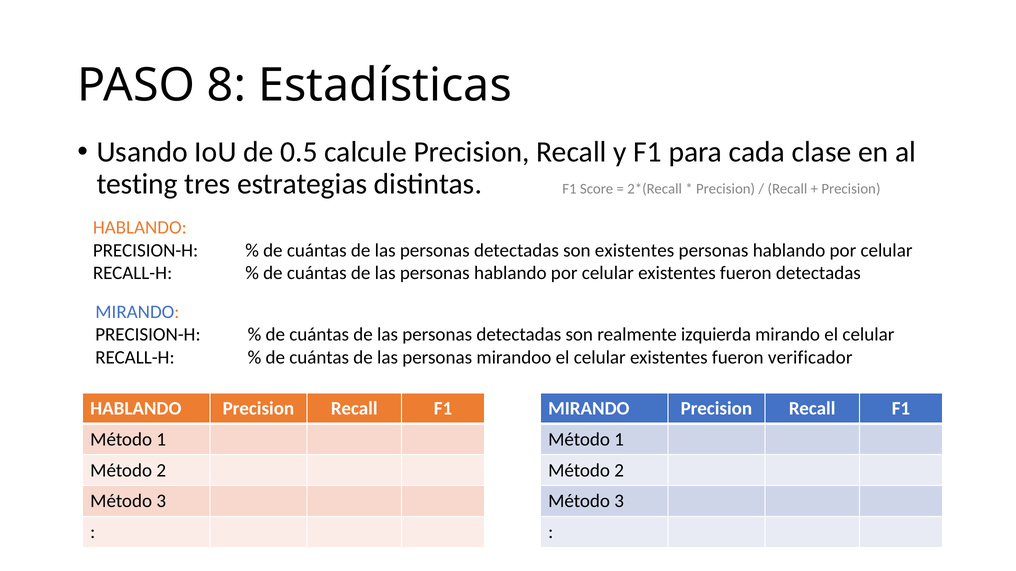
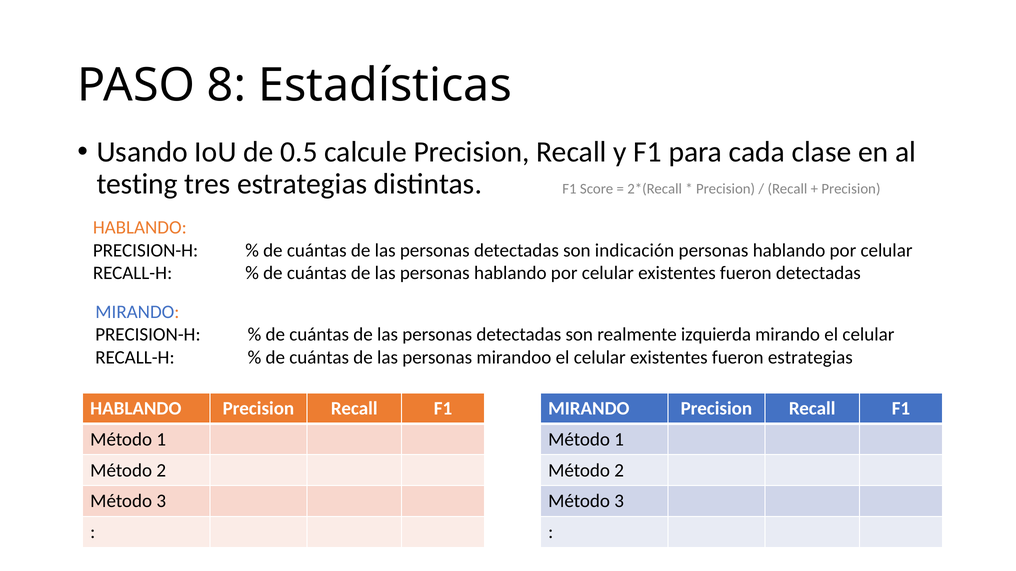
son existentes: existentes -> indicación
fueron verificador: verificador -> estrategias
